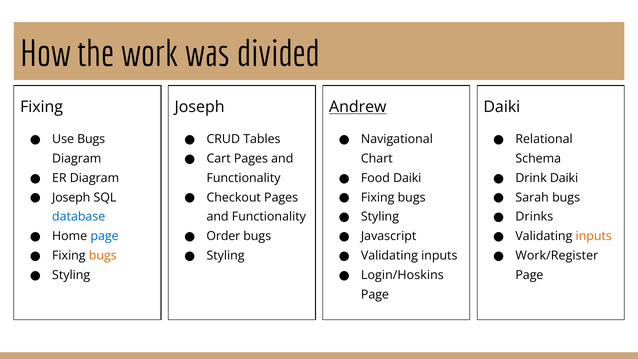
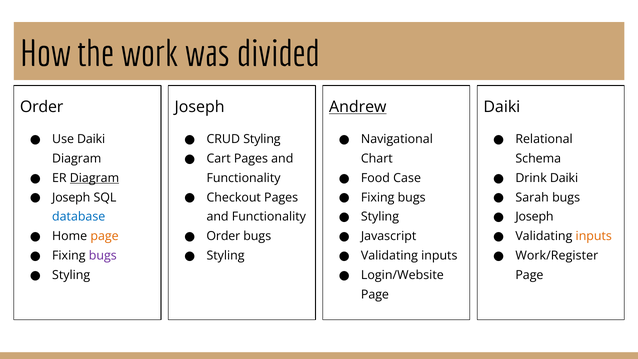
Fixing at (42, 107): Fixing -> Order
Use Bugs: Bugs -> Daiki
CRUD Tables: Tables -> Styling
Diagram at (94, 178) underline: none -> present
Food Daiki: Daiki -> Case
Drinks at (534, 217): Drinks -> Joseph
page at (105, 236) colour: blue -> orange
bugs at (103, 256) colour: orange -> purple
Login/Hoskins: Login/Hoskins -> Login/Website
